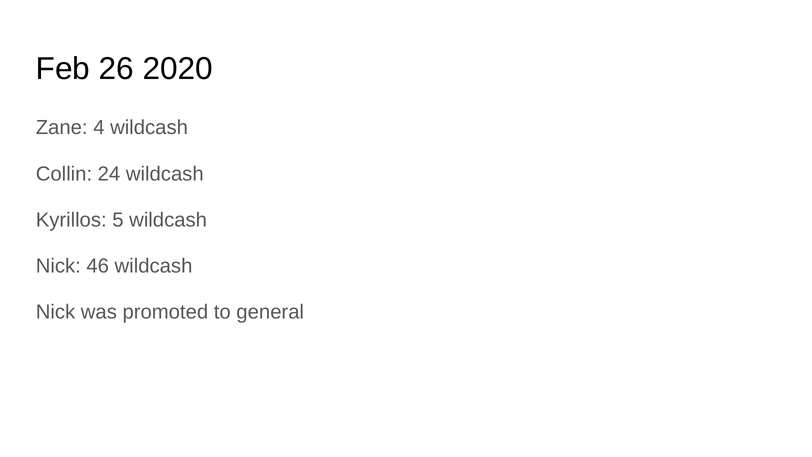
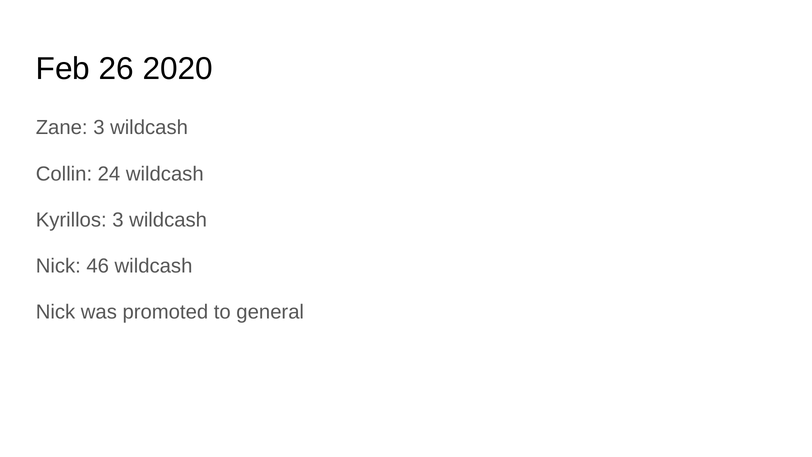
Zane 4: 4 -> 3
Kyrillos 5: 5 -> 3
